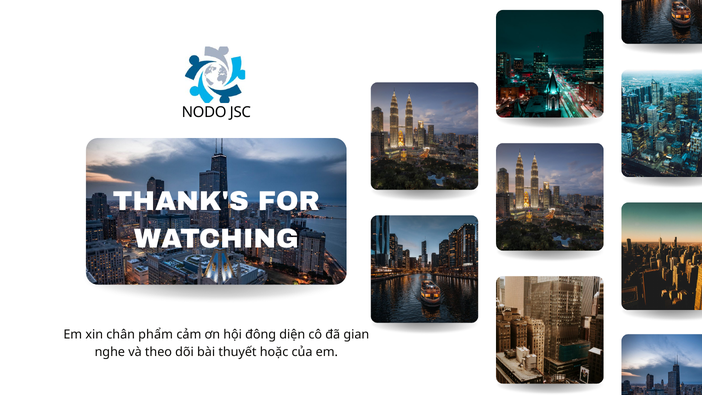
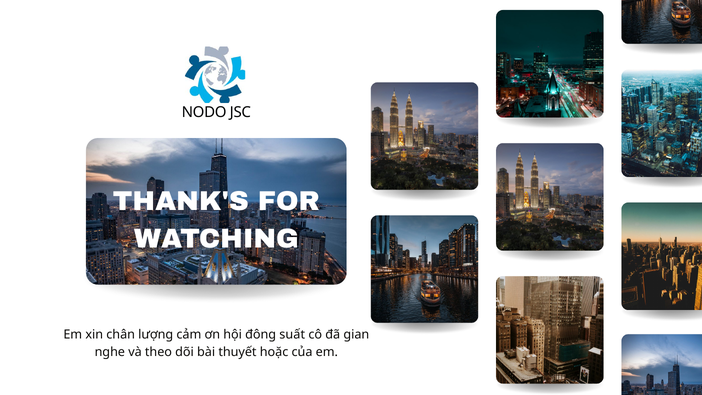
phẩm: phẩm -> lượng
diện: diện -> suất
